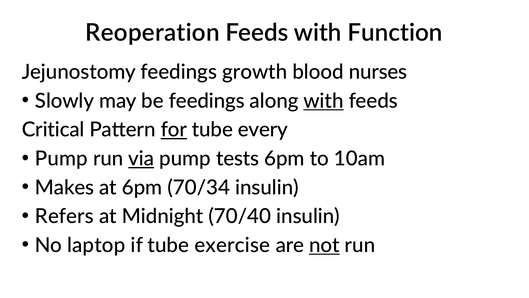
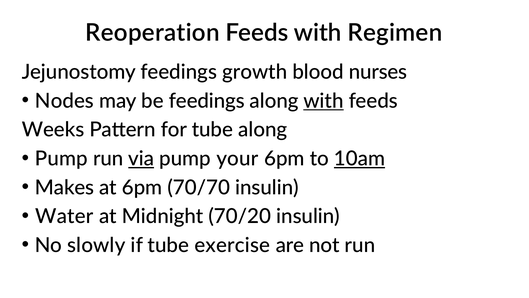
Function: Function -> Regimen
Slowly: Slowly -> Nodes
Critical: Critical -> Weeks
for underline: present -> none
tube every: every -> along
tests: tests -> your
10am underline: none -> present
70/34: 70/34 -> 70/70
Refers: Refers -> Water
70/40: 70/40 -> 70/20
laptop: laptop -> slowly
not underline: present -> none
